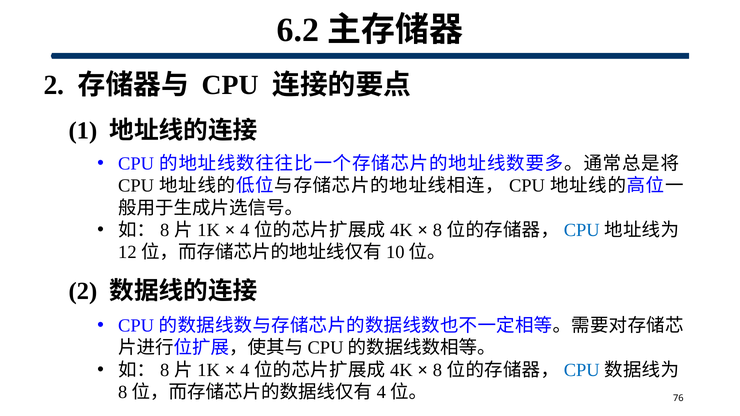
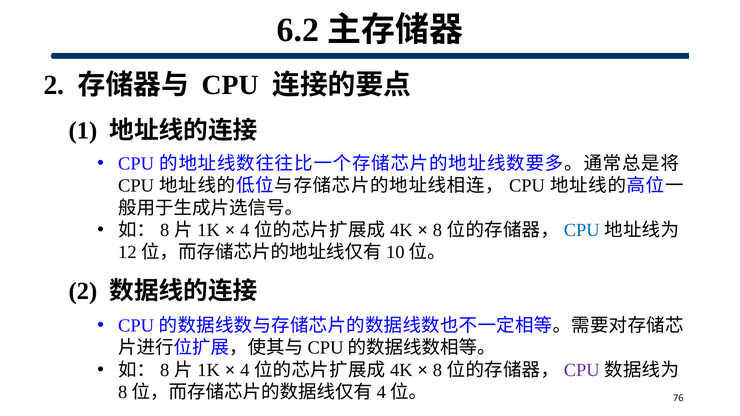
CPU at (582, 370) colour: blue -> purple
